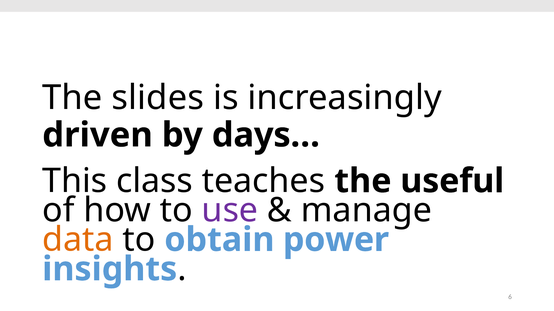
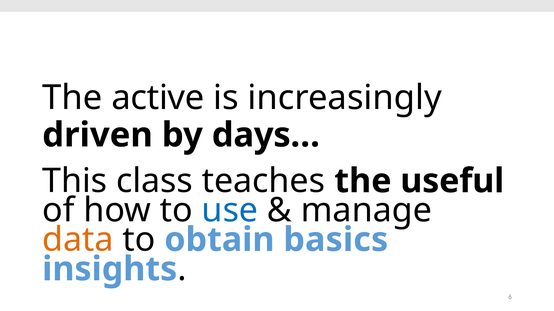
slides: slides -> active
use colour: purple -> blue
power: power -> basics
